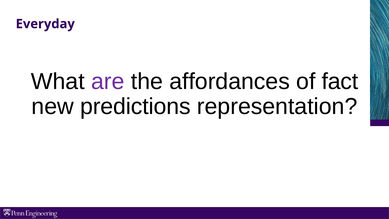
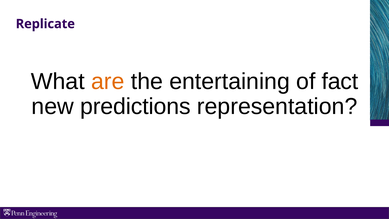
Everyday: Everyday -> Replicate
are colour: purple -> orange
affordances: affordances -> entertaining
